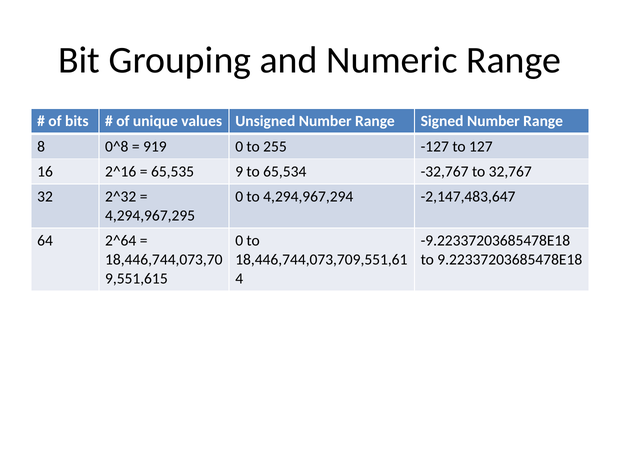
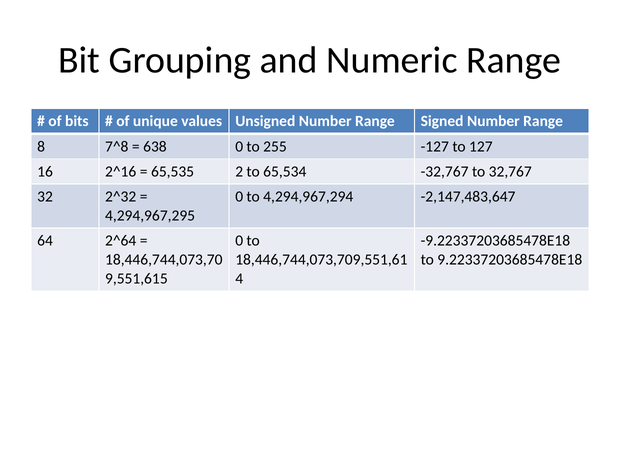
0^8: 0^8 -> 7^8
919: 919 -> 638
9: 9 -> 2
